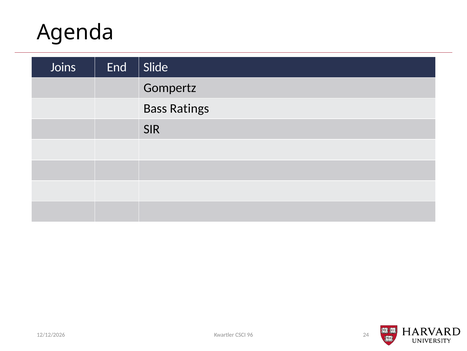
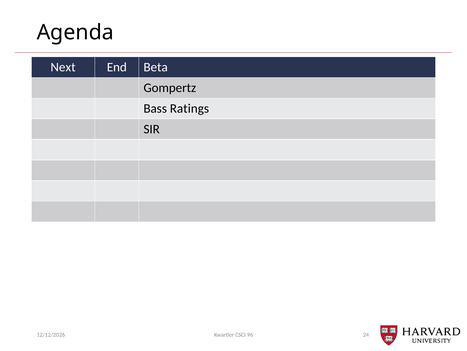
Joins: Joins -> Next
Slide: Slide -> Beta
